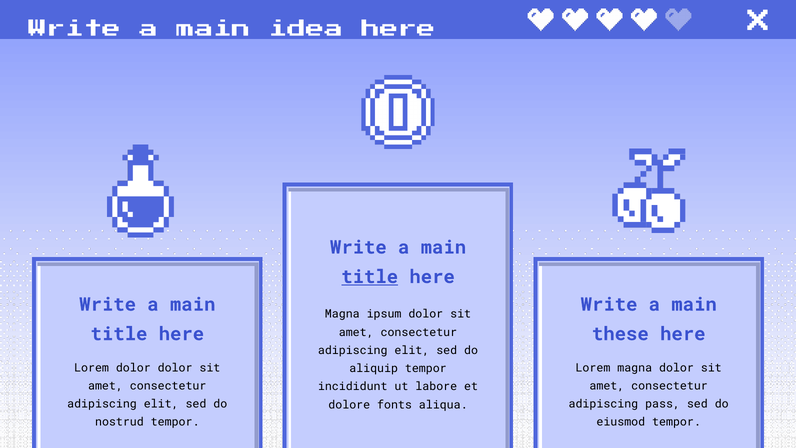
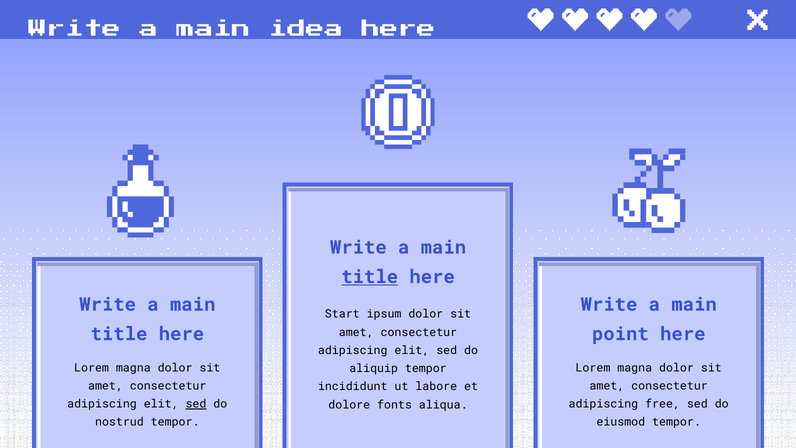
Magna at (342, 314): Magna -> Start
these: these -> point
dolor at (133, 368): dolor -> magna
sed at (196, 404) underline: none -> present
pass: pass -> free
